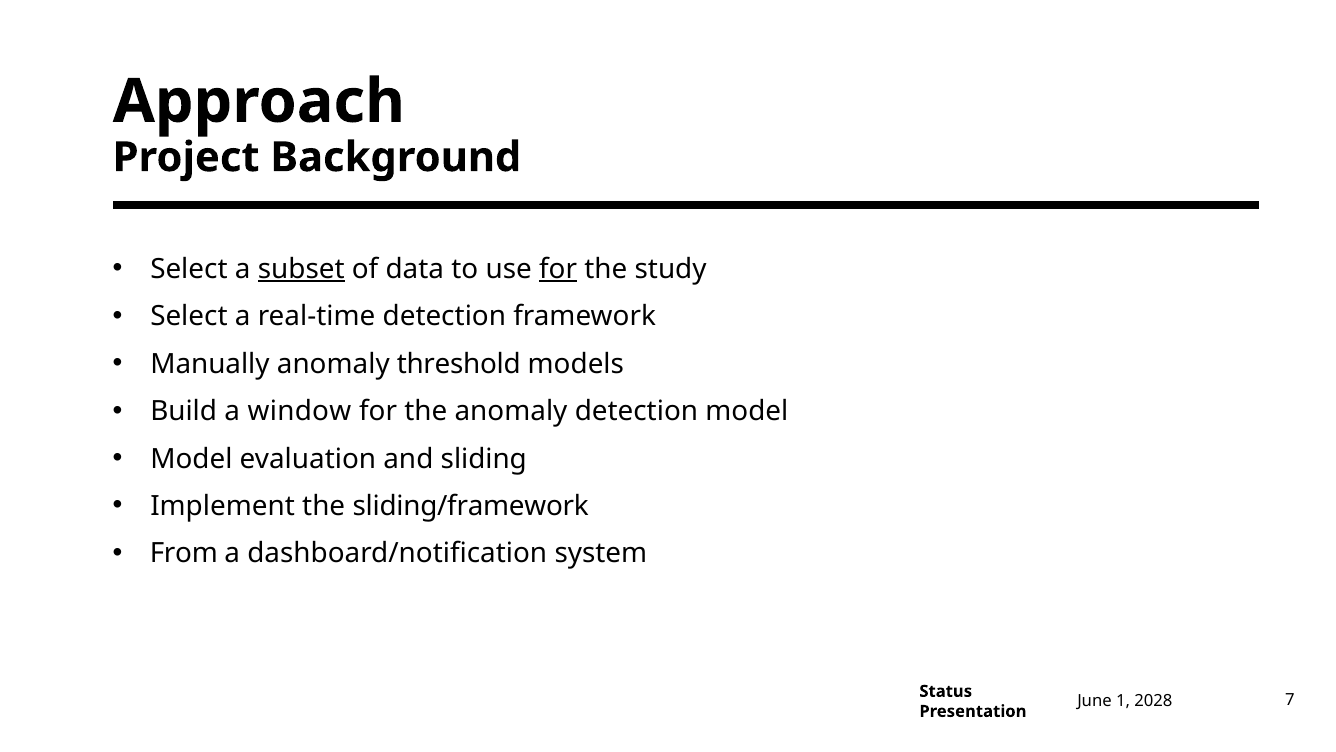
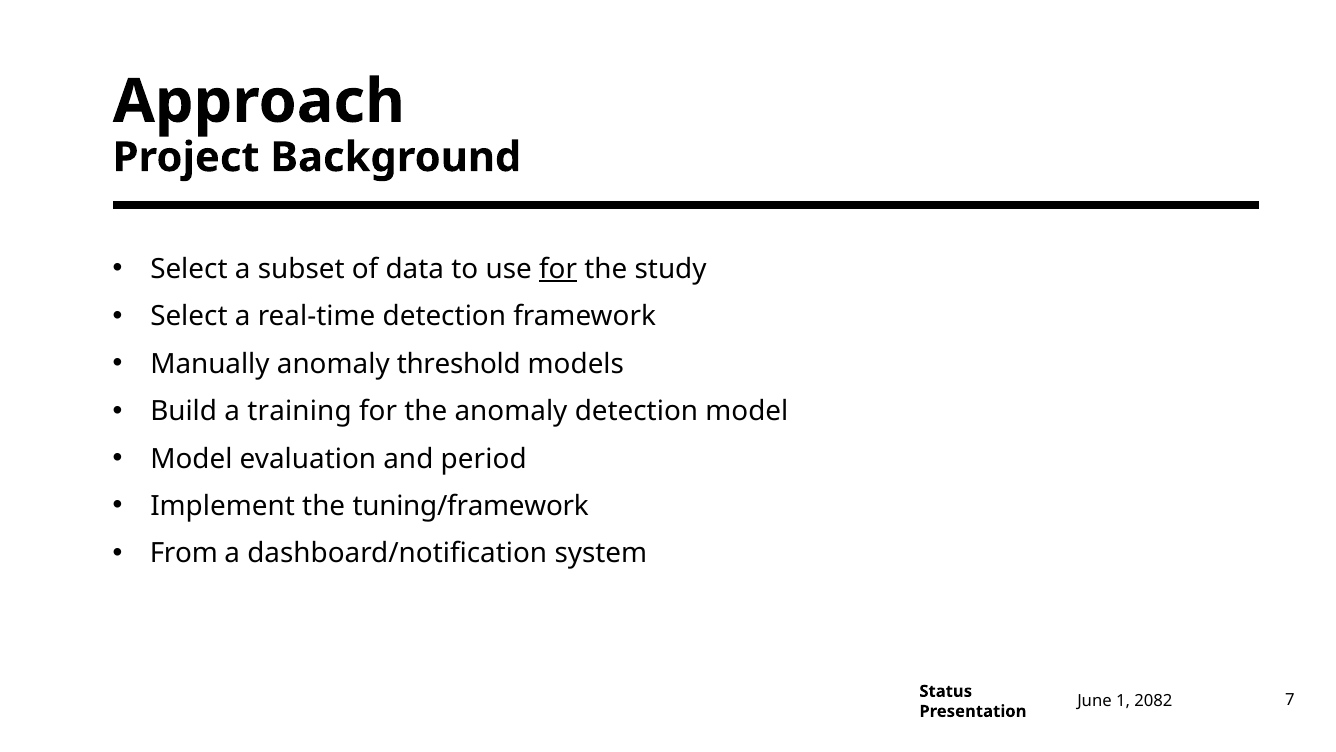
subset underline: present -> none
window: window -> training
sliding: sliding -> period
sliding/framework: sliding/framework -> tuning/framework
2028: 2028 -> 2082
